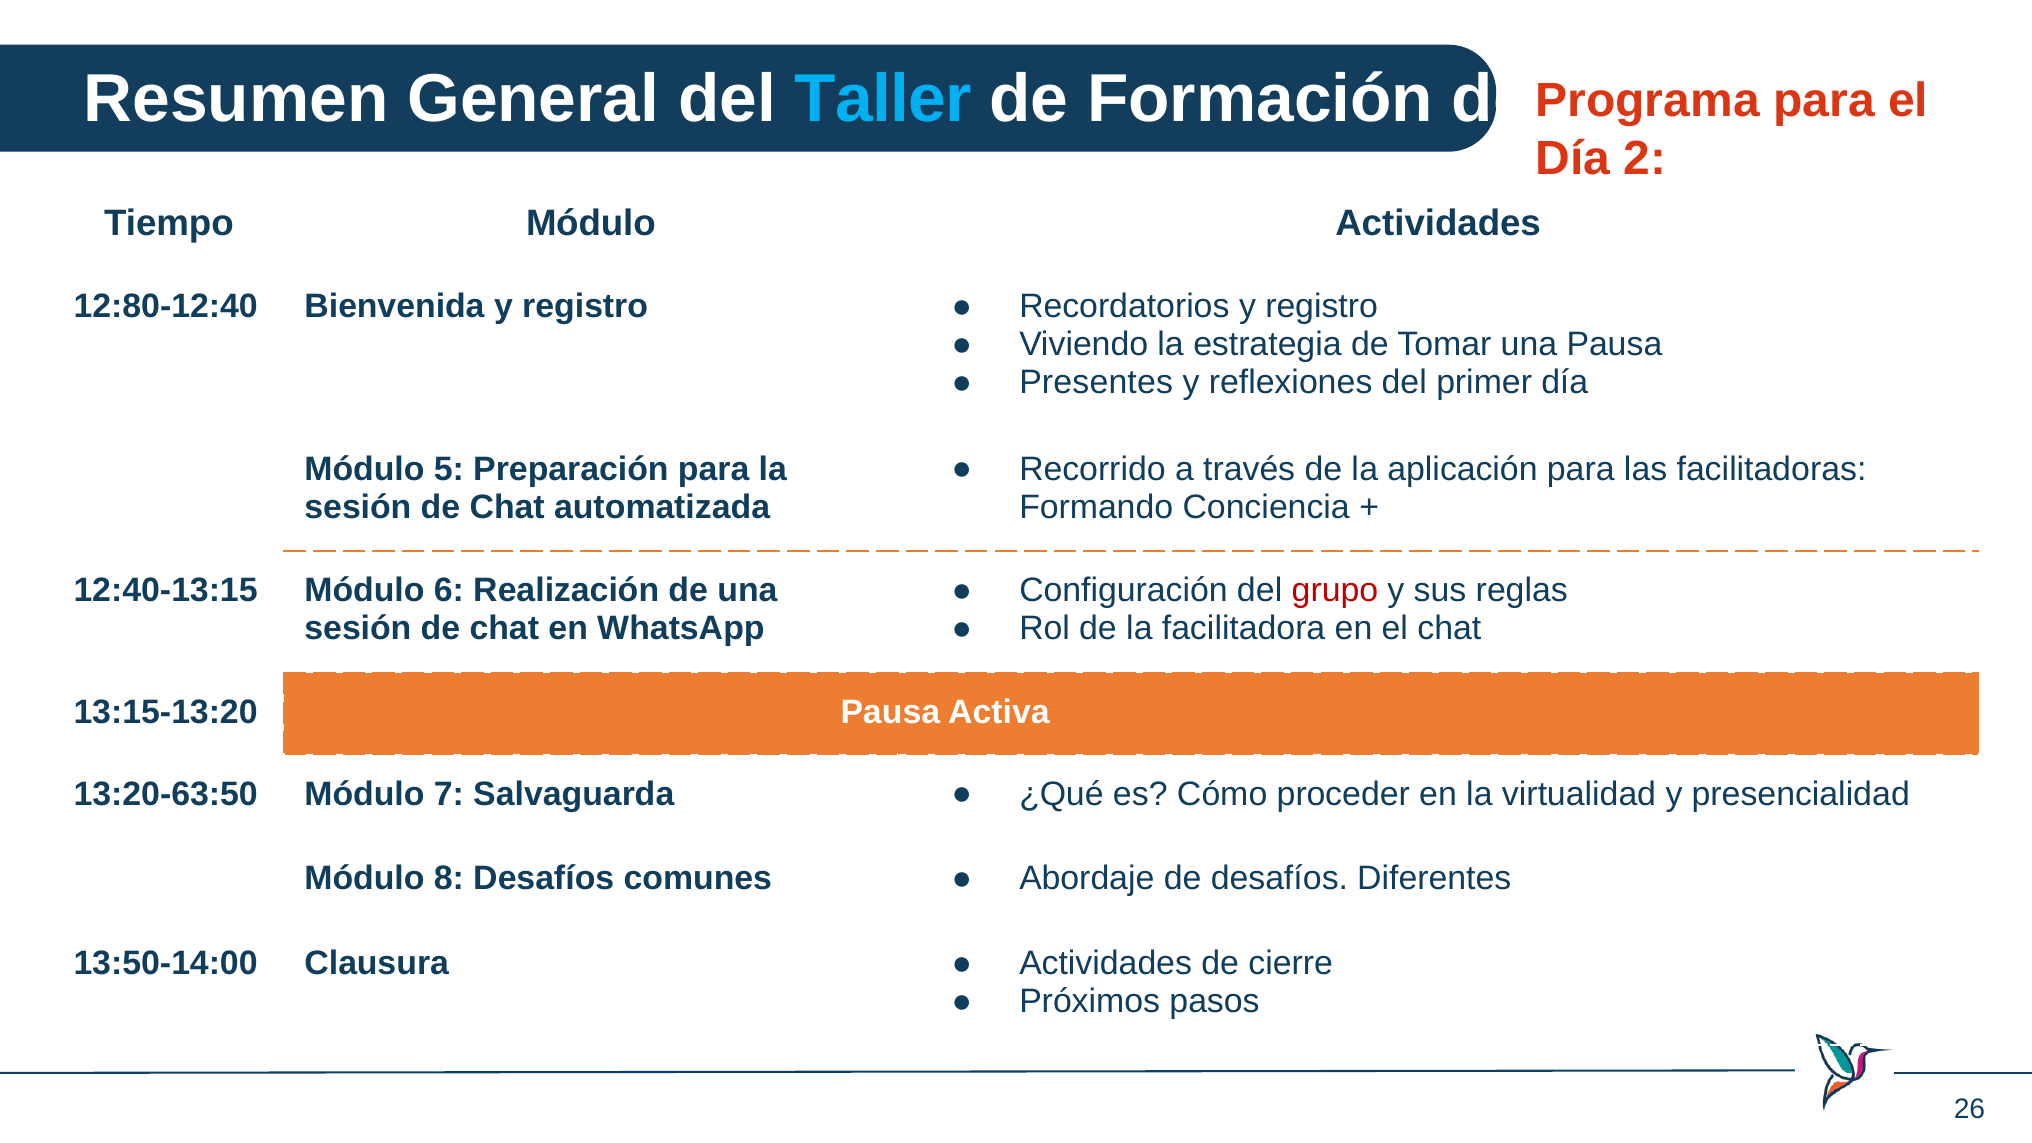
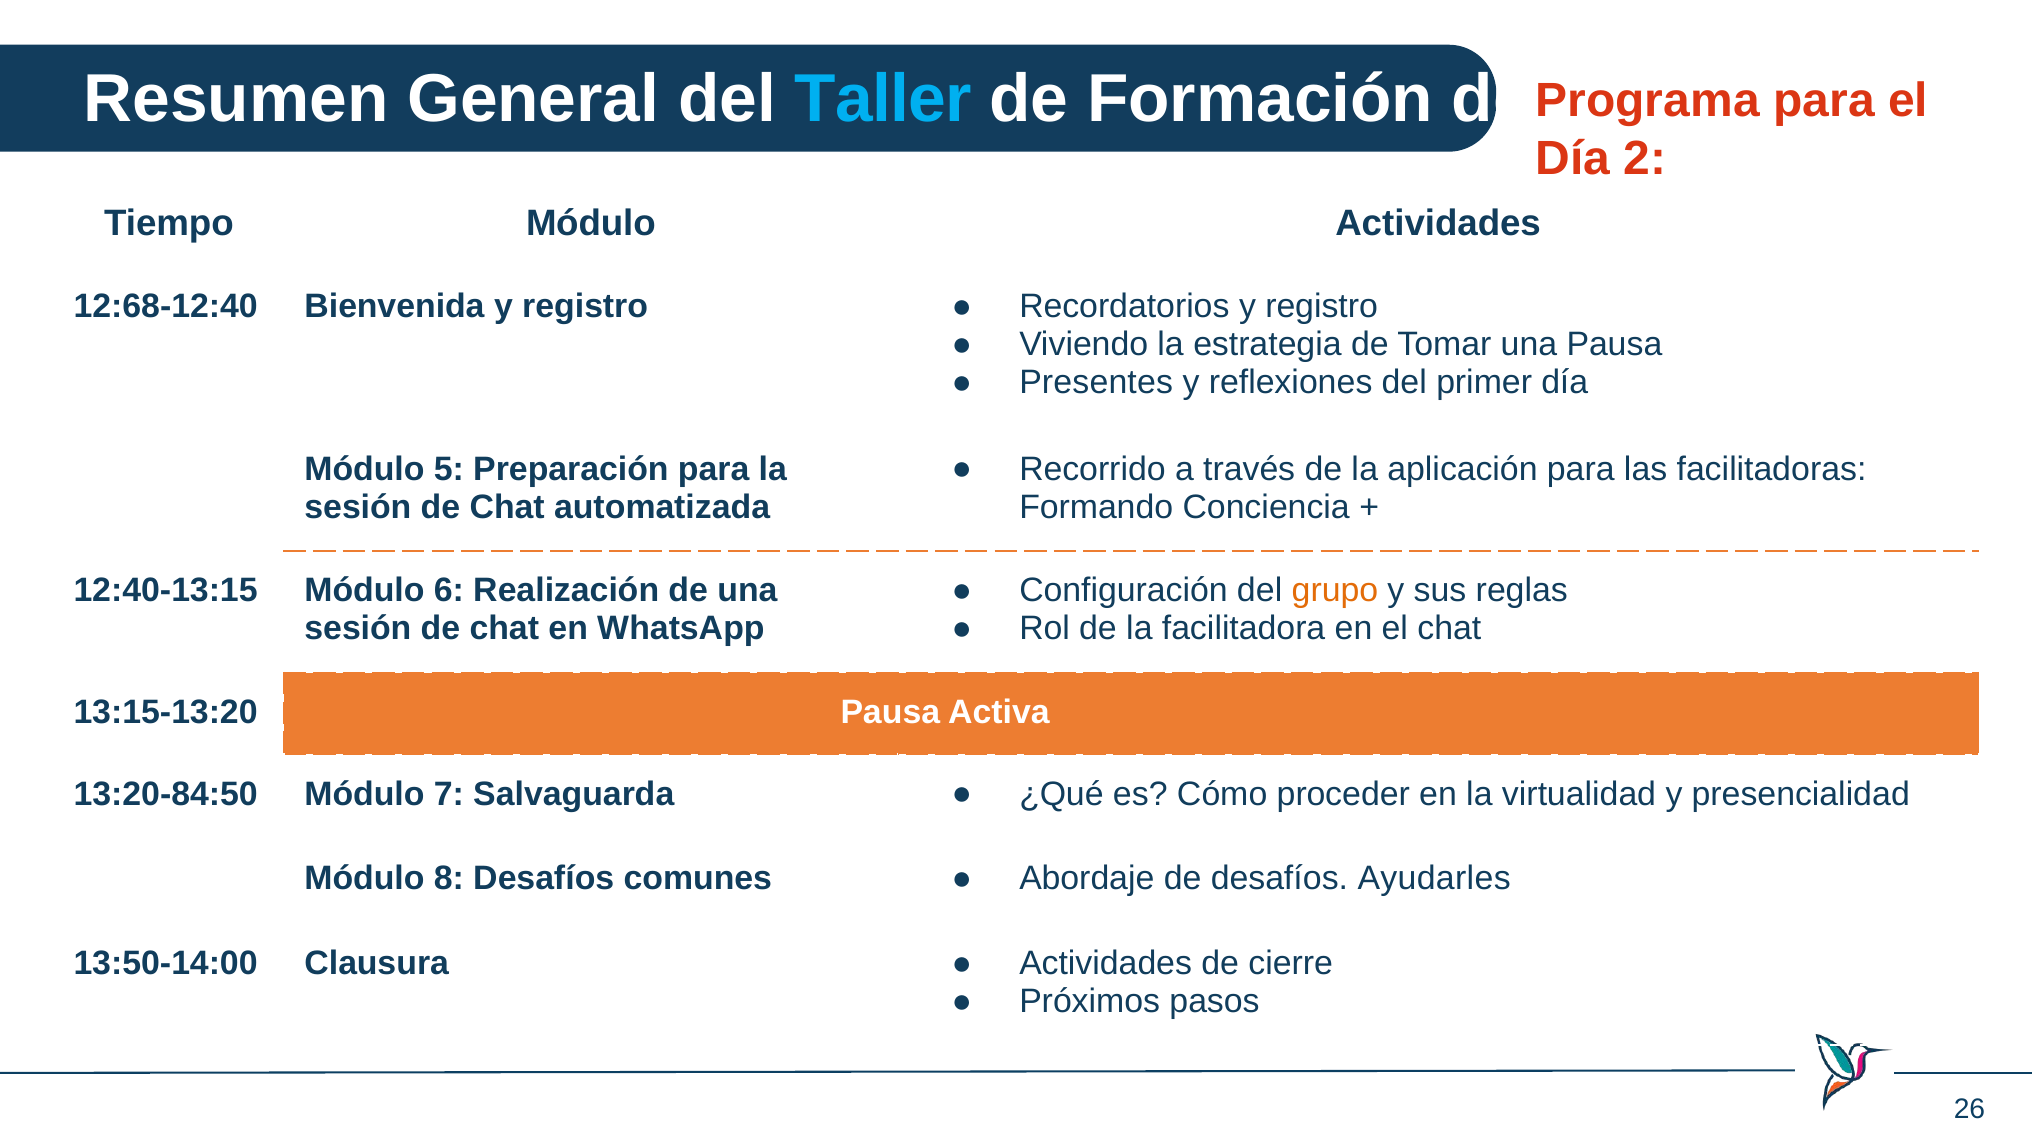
12:80-12:40: 12:80-12:40 -> 12:68-12:40
grupo colour: red -> orange
13:20-63:50: 13:20-63:50 -> 13:20-84:50
Diferentes: Diferentes -> Ayudarles
